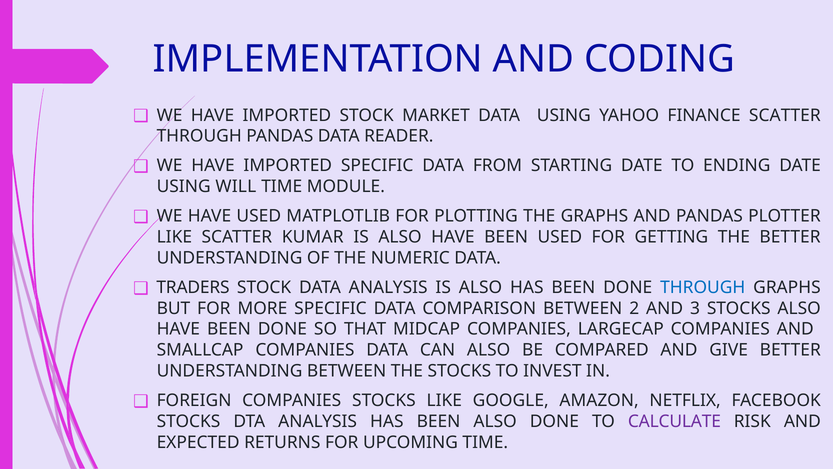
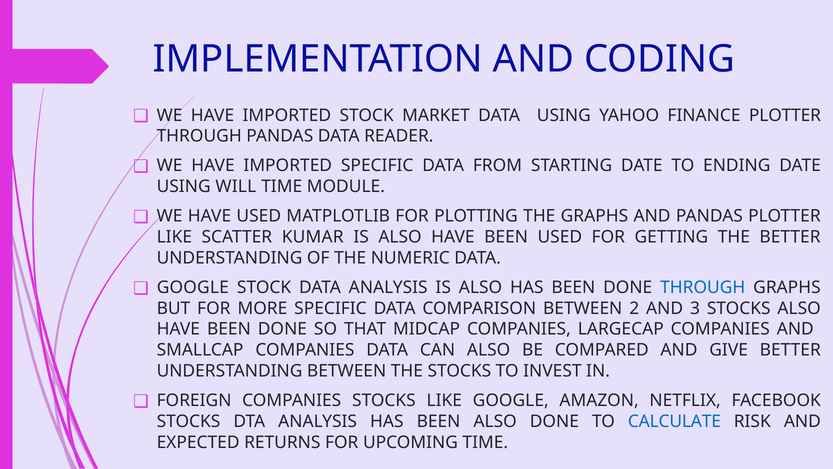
FINANCE SCATTER: SCATTER -> PLOTTER
TRADERS at (193, 287): TRADERS -> GOOGLE
CALCULATE colour: purple -> blue
